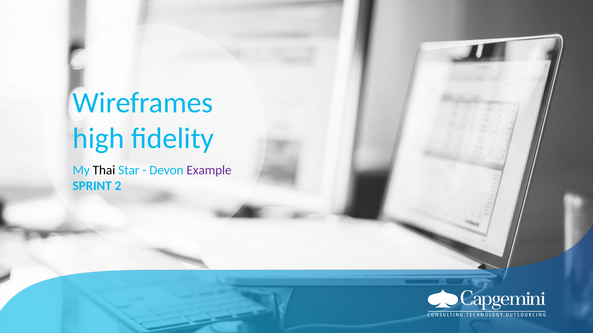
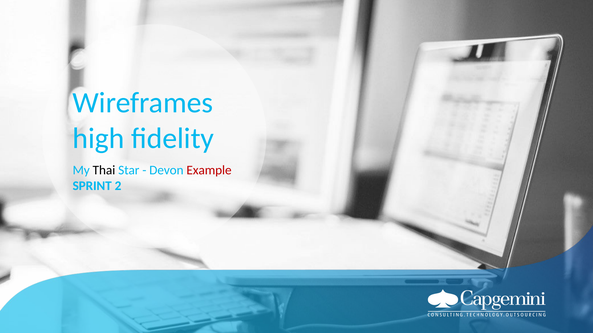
Example colour: purple -> red
